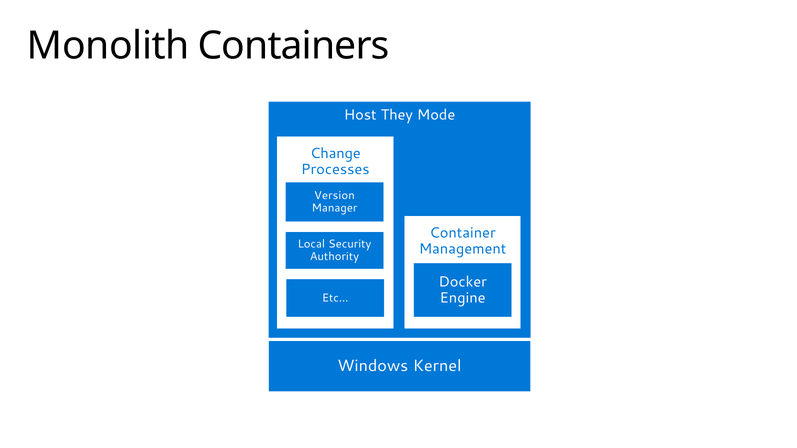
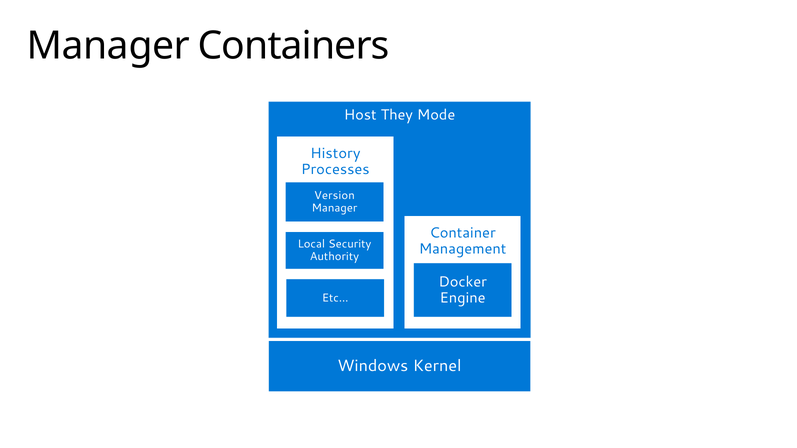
Monolith at (108, 46): Monolith -> Manager
Change: Change -> History
